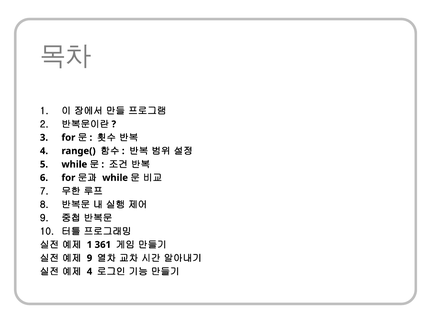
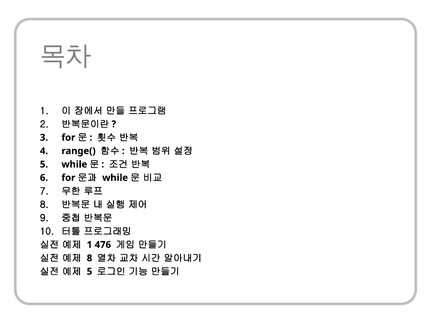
361: 361 -> 476
9 at (89, 258): 9 -> 8
4 at (89, 272): 4 -> 5
